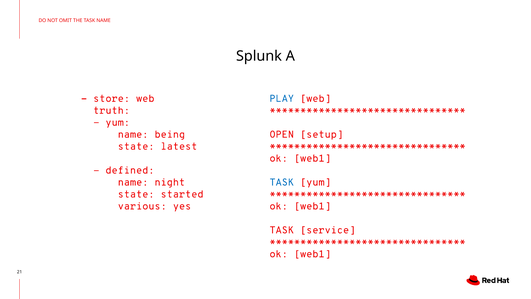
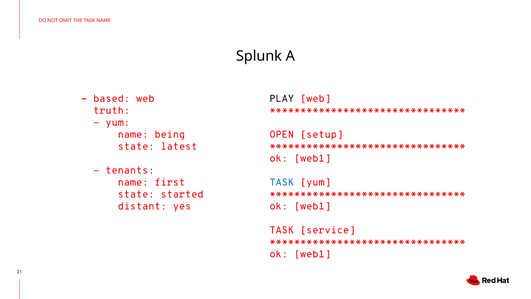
store: store -> based
PLAY colour: blue -> black
defined: defined -> tenants
night: night -> first
various: various -> distant
